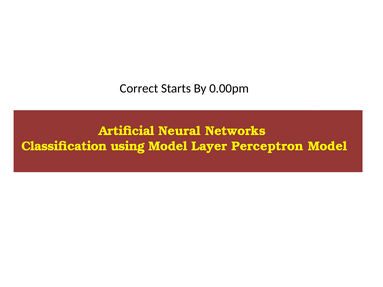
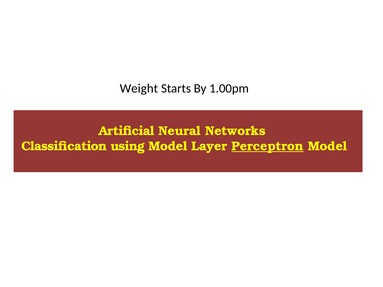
Correct: Correct -> Weight
0.00pm: 0.00pm -> 1.00pm
Perceptron underline: none -> present
